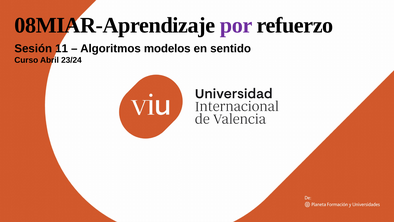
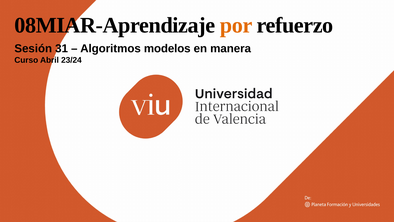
por colour: purple -> orange
11: 11 -> 31
sentido: sentido -> manera
